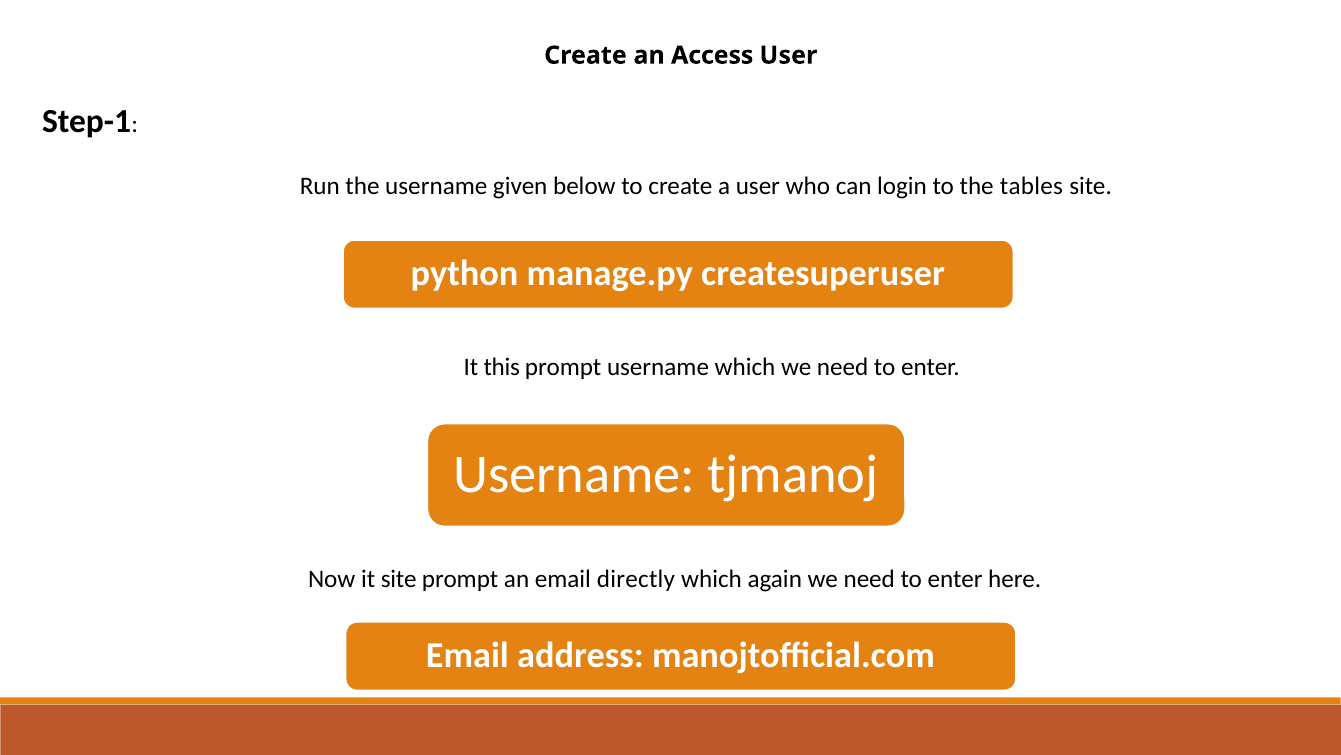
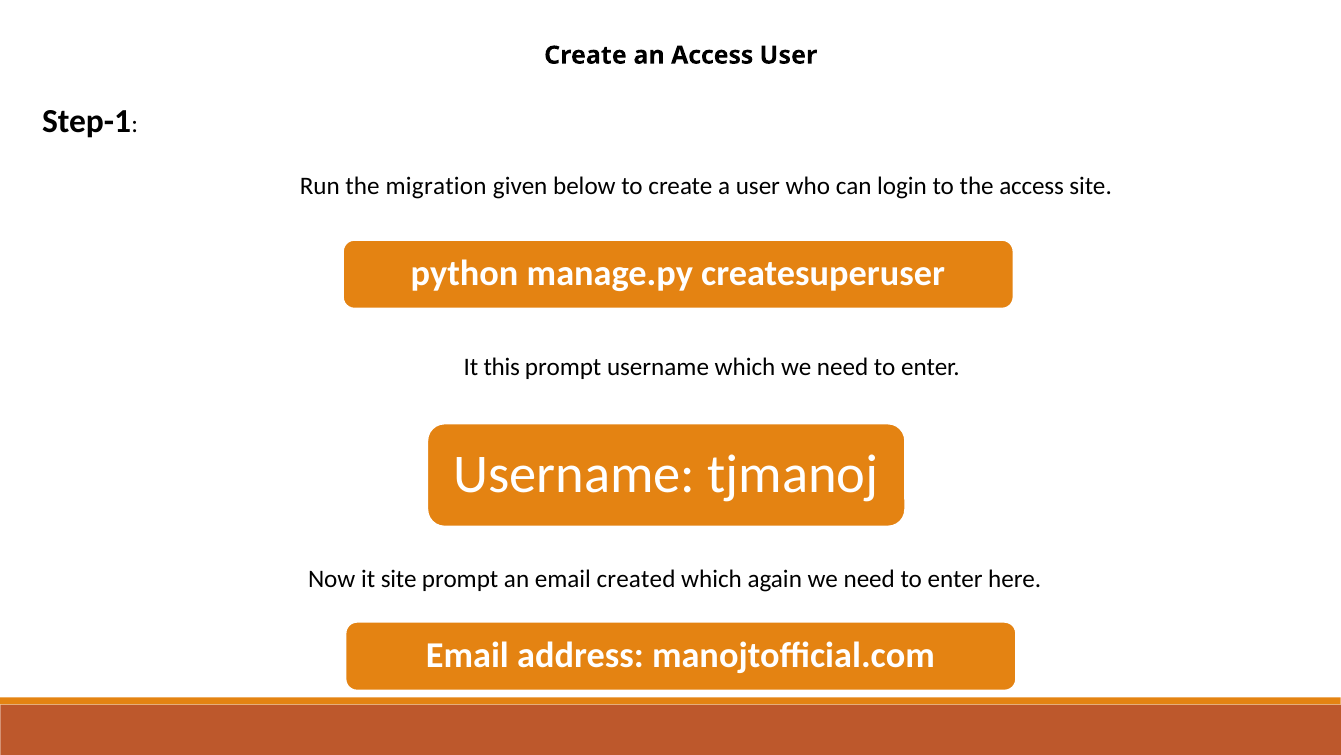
the username: username -> migration
the tables: tables -> access
directly: directly -> created
